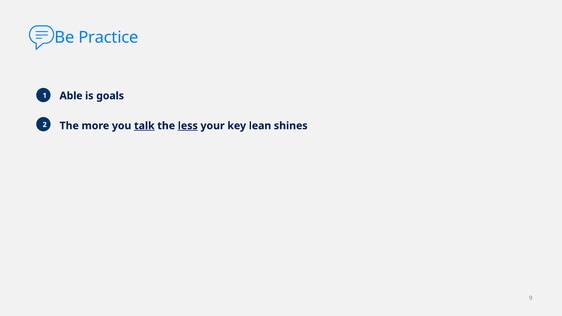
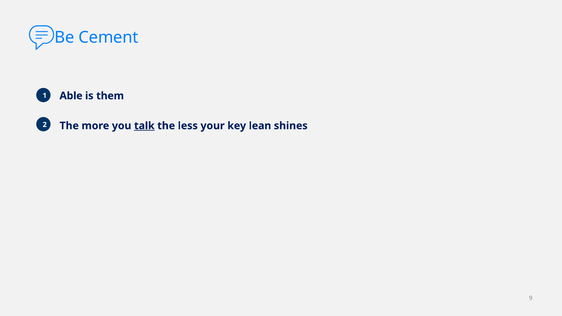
Practice: Practice -> Cement
goals: goals -> them
less underline: present -> none
